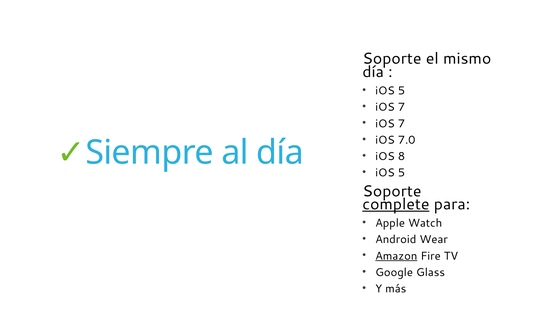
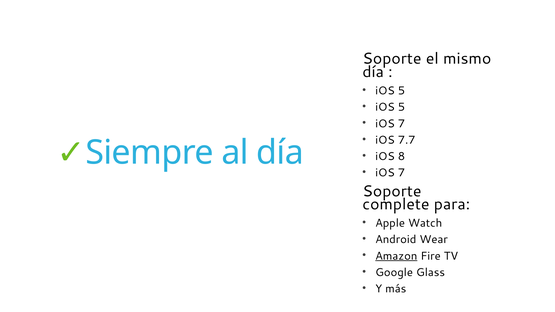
7 at (402, 107): 7 -> 5
7.0: 7.0 -> 7.7
5 at (402, 173): 5 -> 7
complete underline: present -> none
